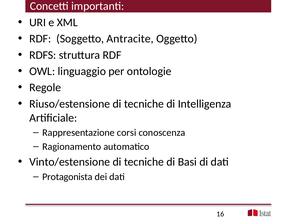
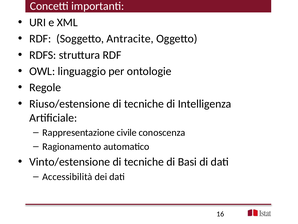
corsi: corsi -> civile
Protagonista: Protagonista -> Accessibilità
